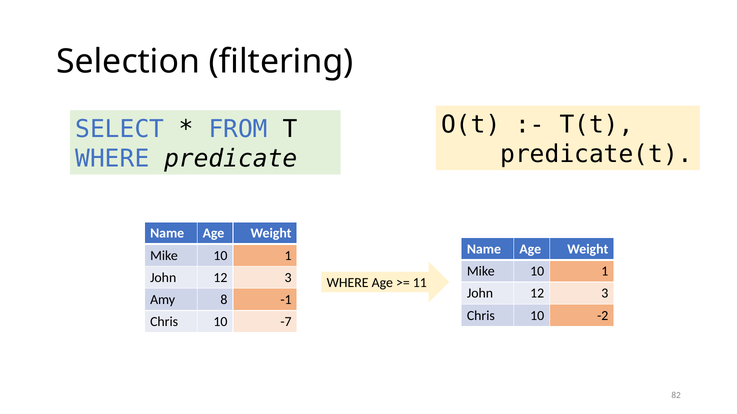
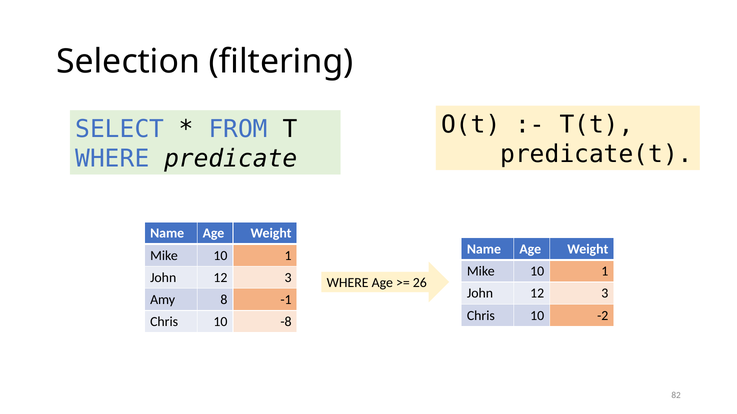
11: 11 -> 26
-7: -7 -> -8
